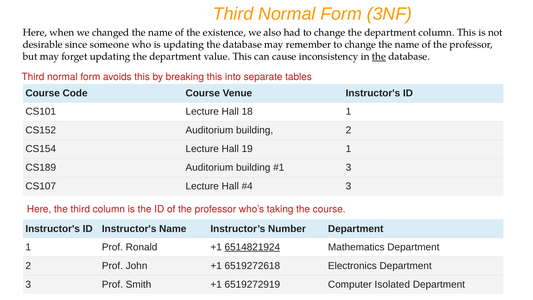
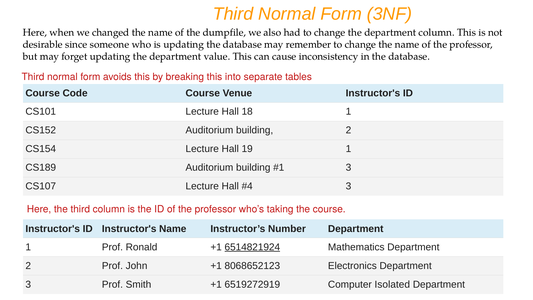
existence: existence -> dumpfile
the at (379, 57) underline: present -> none
6519272618: 6519272618 -> 8068652123
